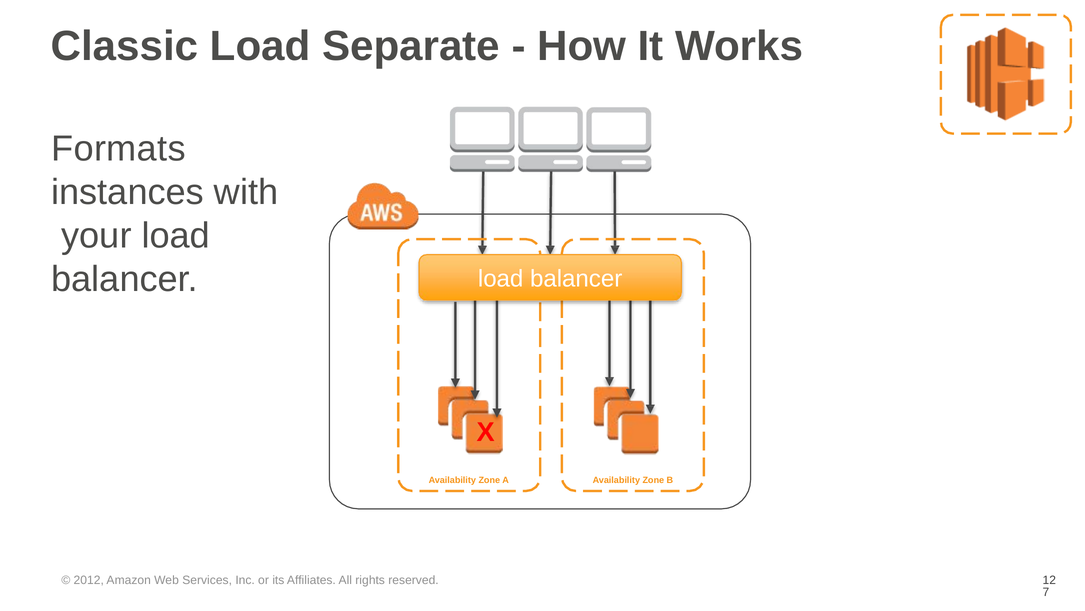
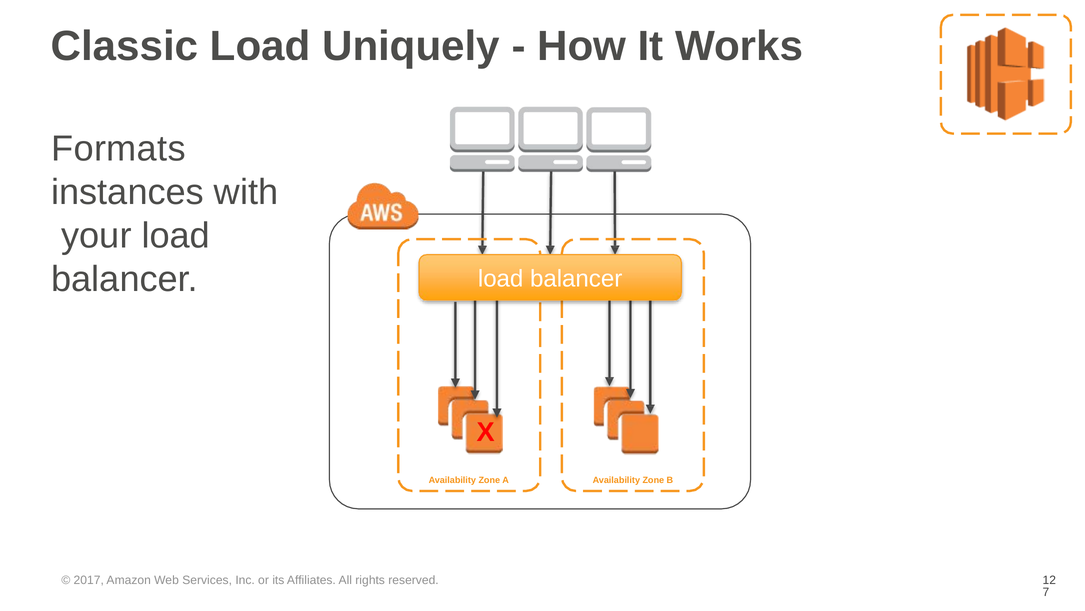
Separate: Separate -> Uniquely
2012: 2012 -> 2017
